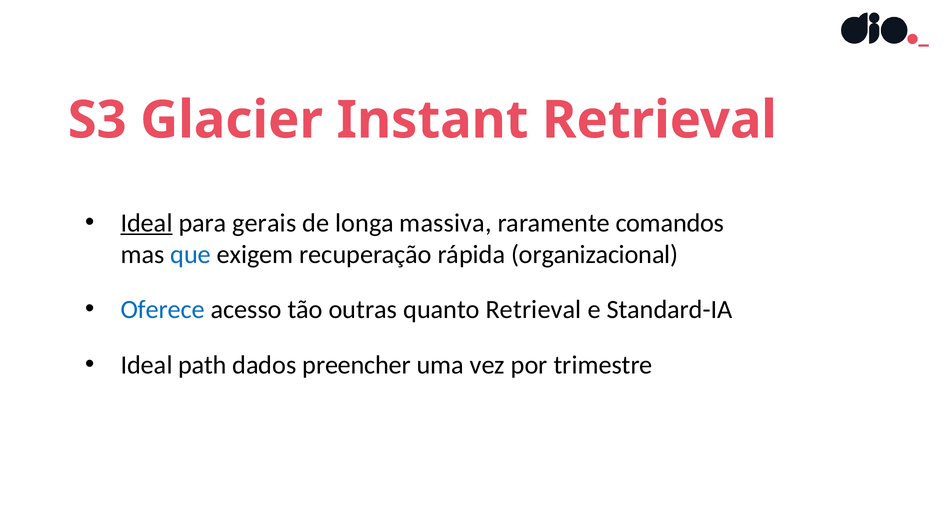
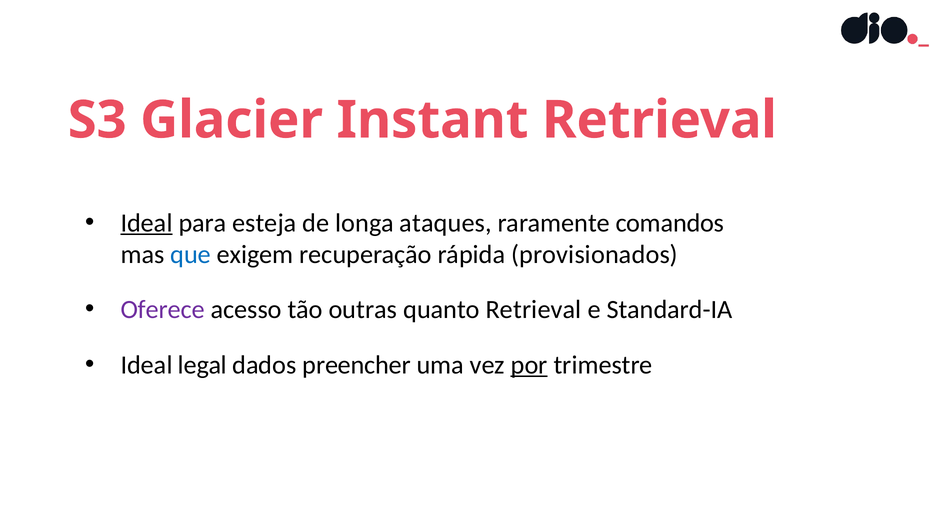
gerais: gerais -> esteja
massiva: massiva -> ataques
organizacional: organizacional -> provisionados
Oferece colour: blue -> purple
path: path -> legal
por underline: none -> present
